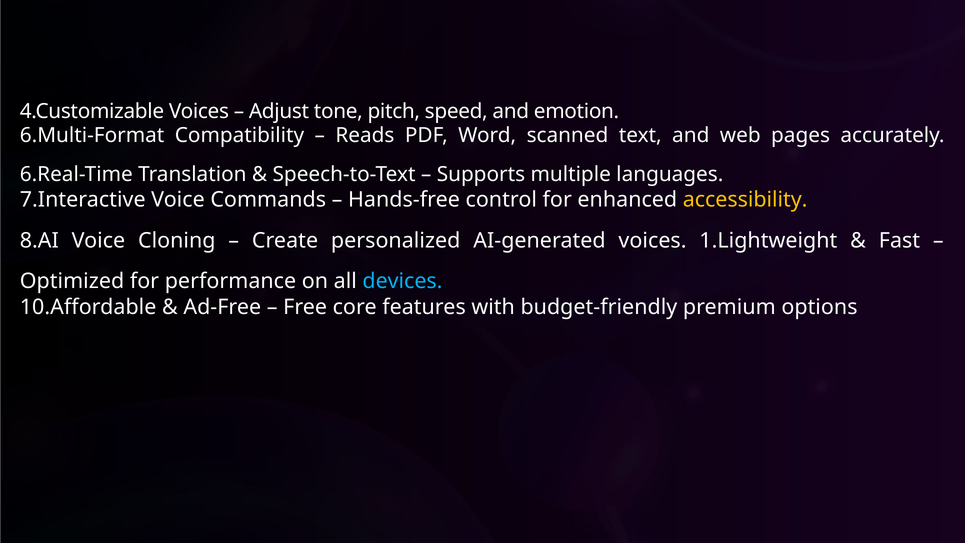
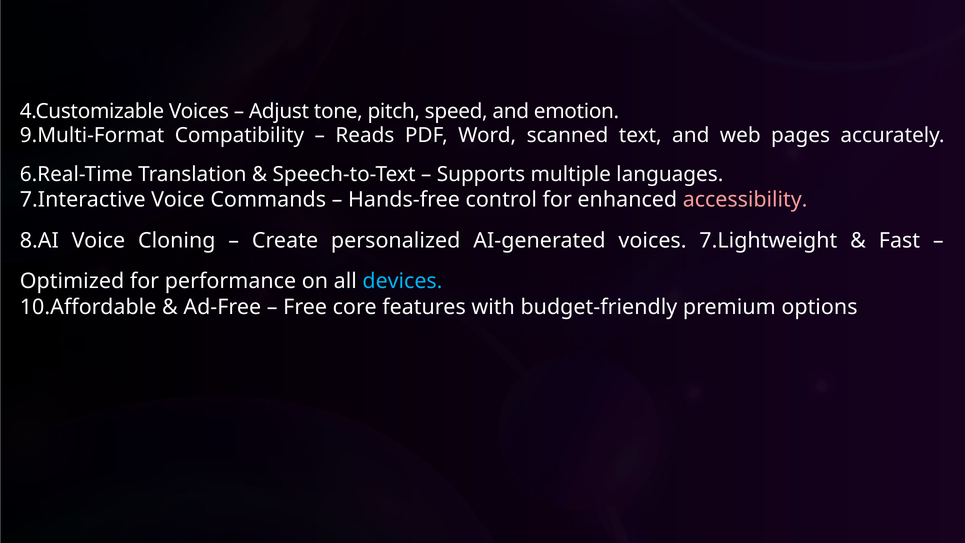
6.Multi-Format: 6.Multi-Format -> 9.Multi-Format
accessibility colour: yellow -> pink
1.Lightweight: 1.Lightweight -> 7.Lightweight
